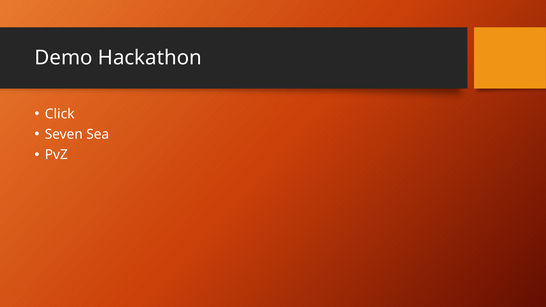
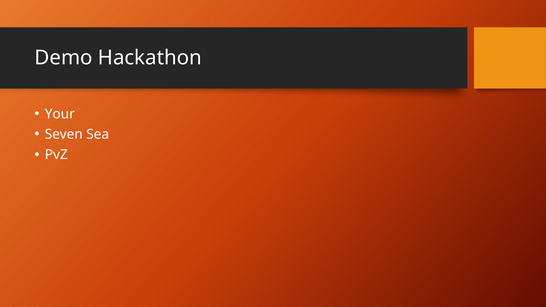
Click: Click -> Your
